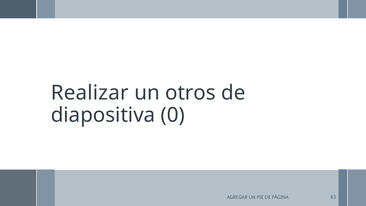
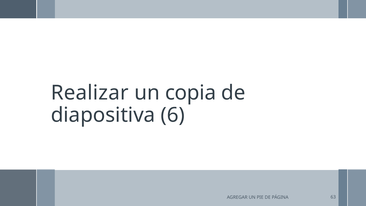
otros: otros -> copia
0: 0 -> 6
